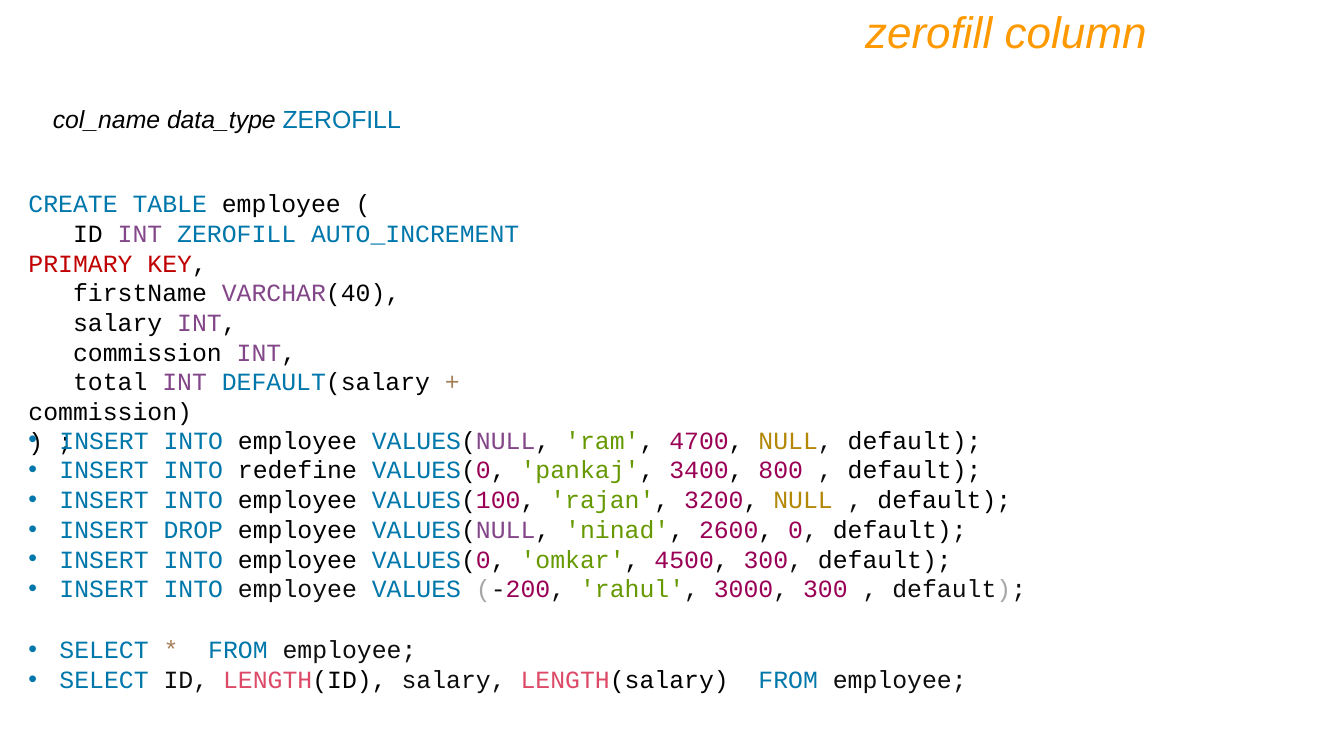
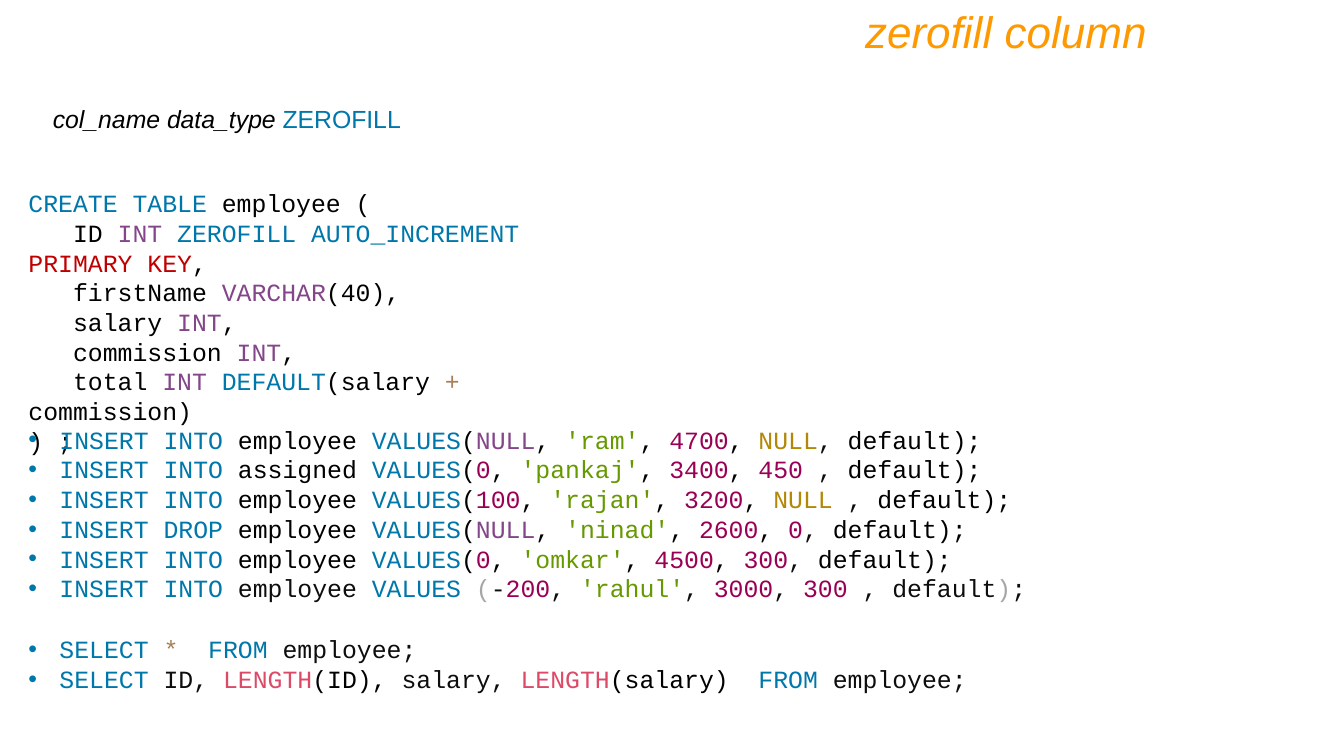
redefine: redefine -> assigned
800: 800 -> 450
